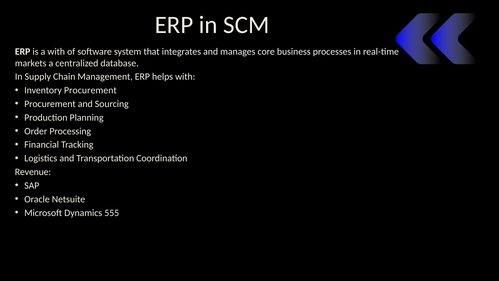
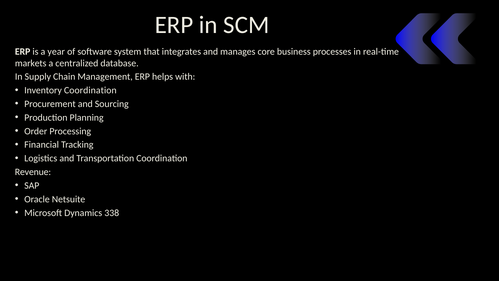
a with: with -> year
Inventory Procurement: Procurement -> Coordination
555: 555 -> 338
